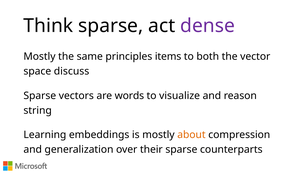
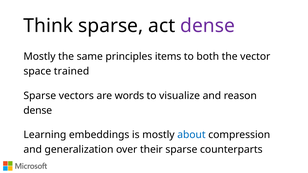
discuss: discuss -> trained
string at (38, 111): string -> dense
about colour: orange -> blue
